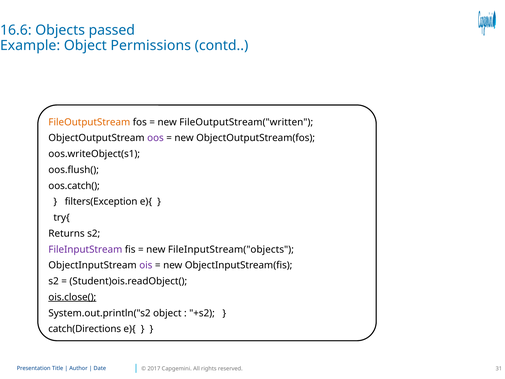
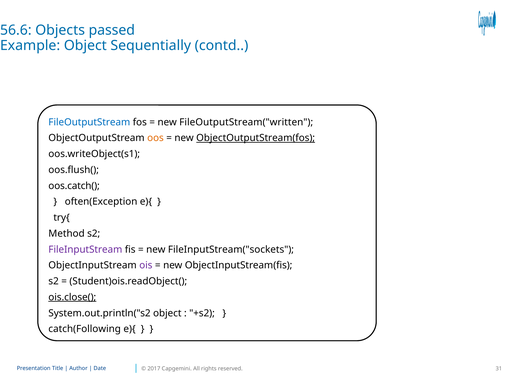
16.6: 16.6 -> 56.6
Permissions: Permissions -> Sequentially
FileOutputStream colour: orange -> blue
oos colour: purple -> orange
ObjectOutputStream(fos underline: none -> present
filters(Exception: filters(Exception -> often(Exception
Returns: Returns -> Method
FileInputStream("objects: FileInputStream("objects -> FileInputStream("sockets
catch(Directions: catch(Directions -> catch(Following
